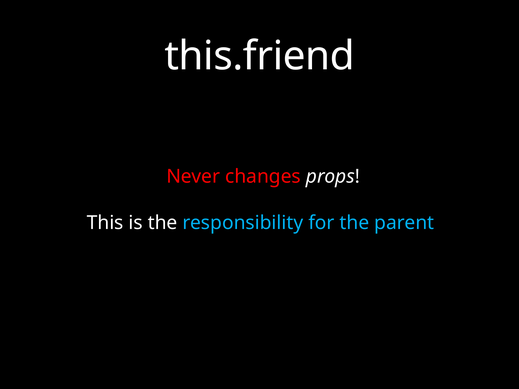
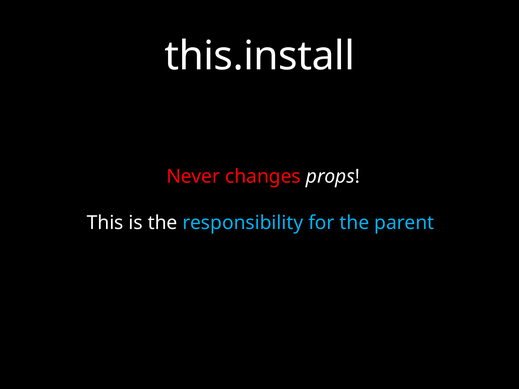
this.friend: this.friend -> this.install
